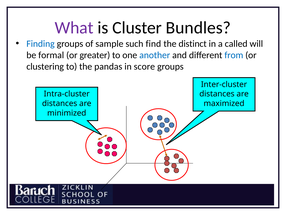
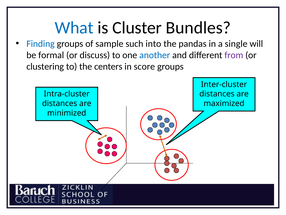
What colour: purple -> blue
find: find -> into
distinct: distinct -> pandas
called: called -> single
greater: greater -> discuss
from colour: blue -> purple
pandas: pandas -> centers
